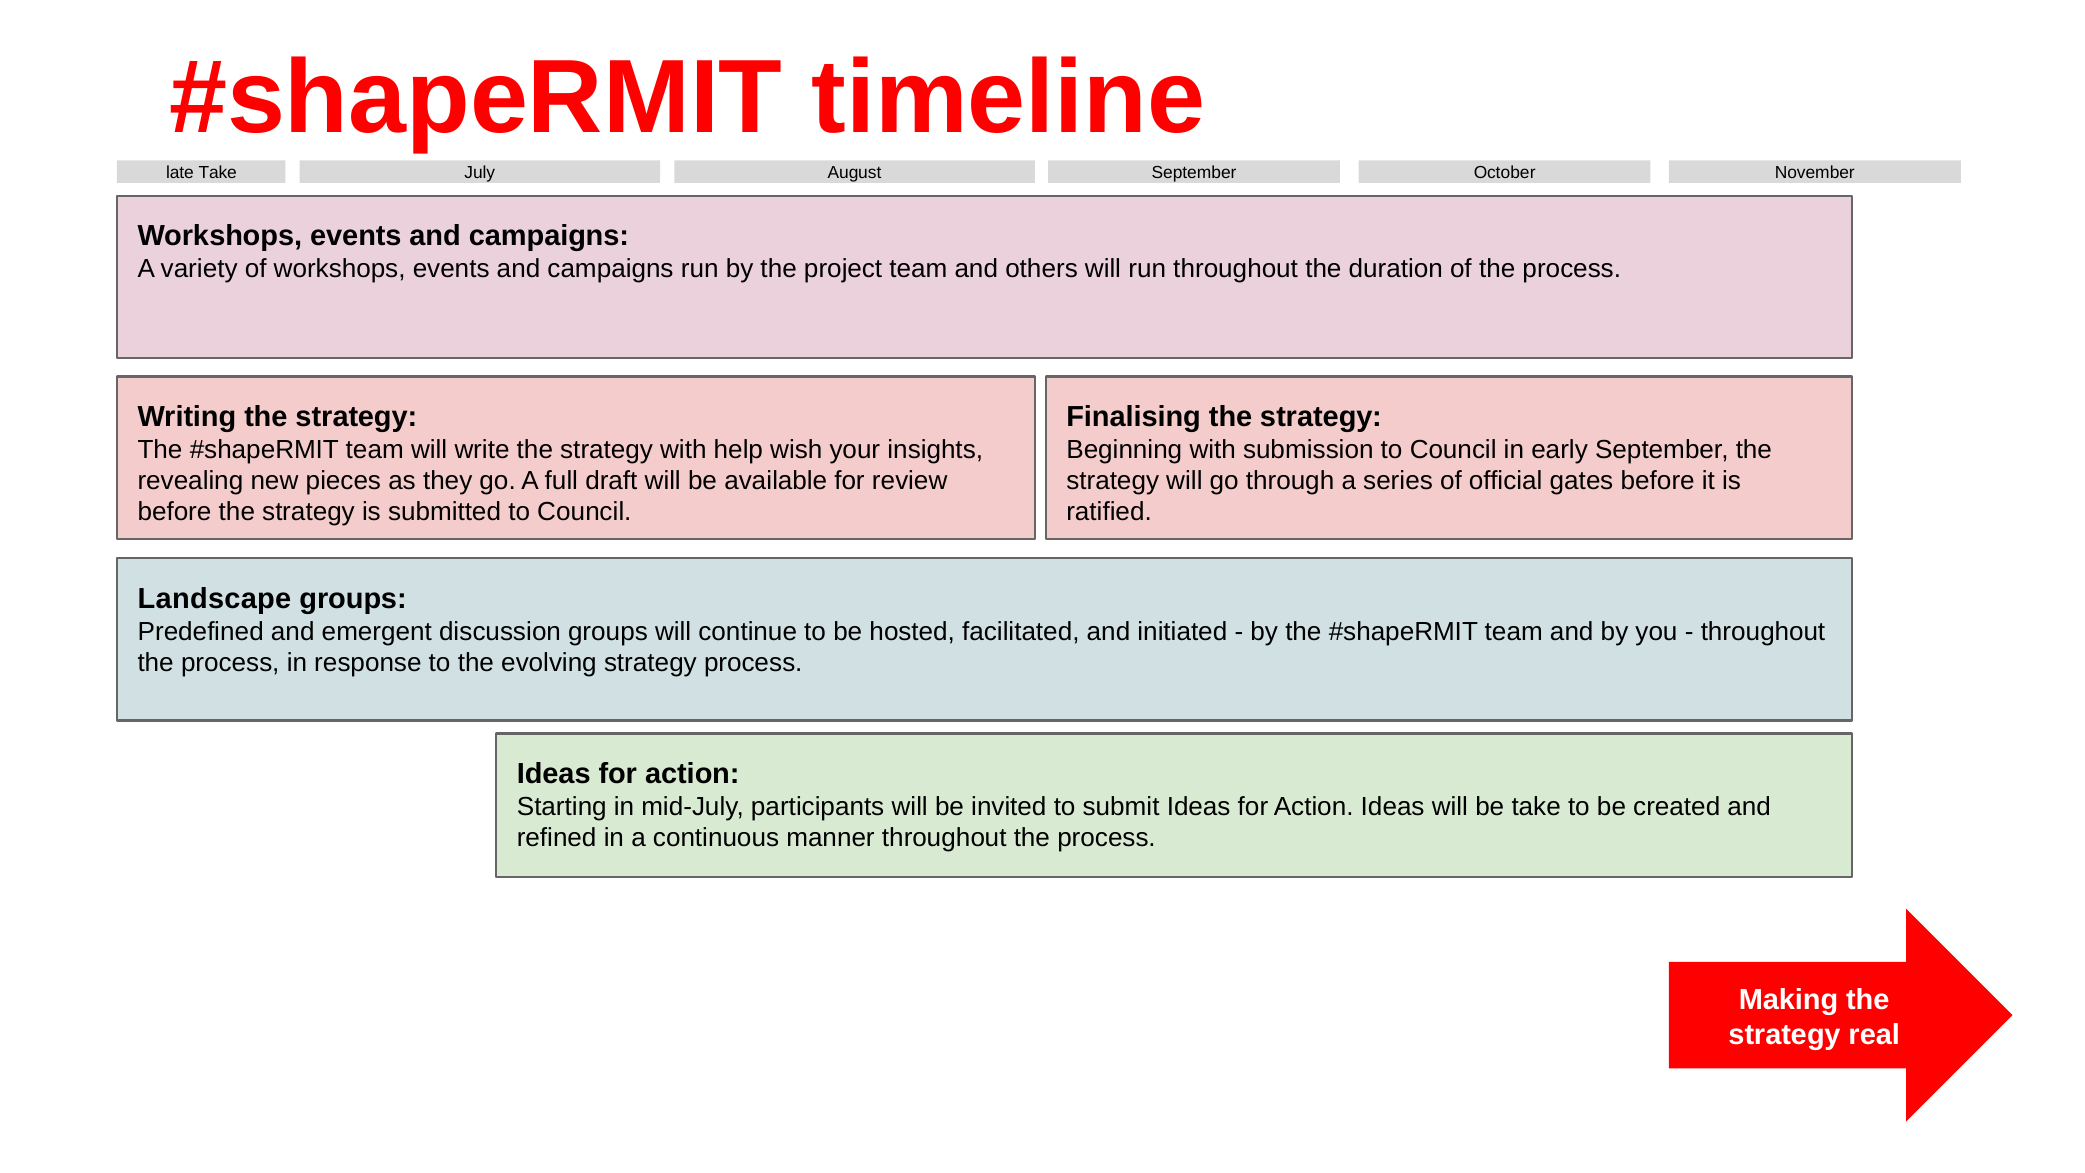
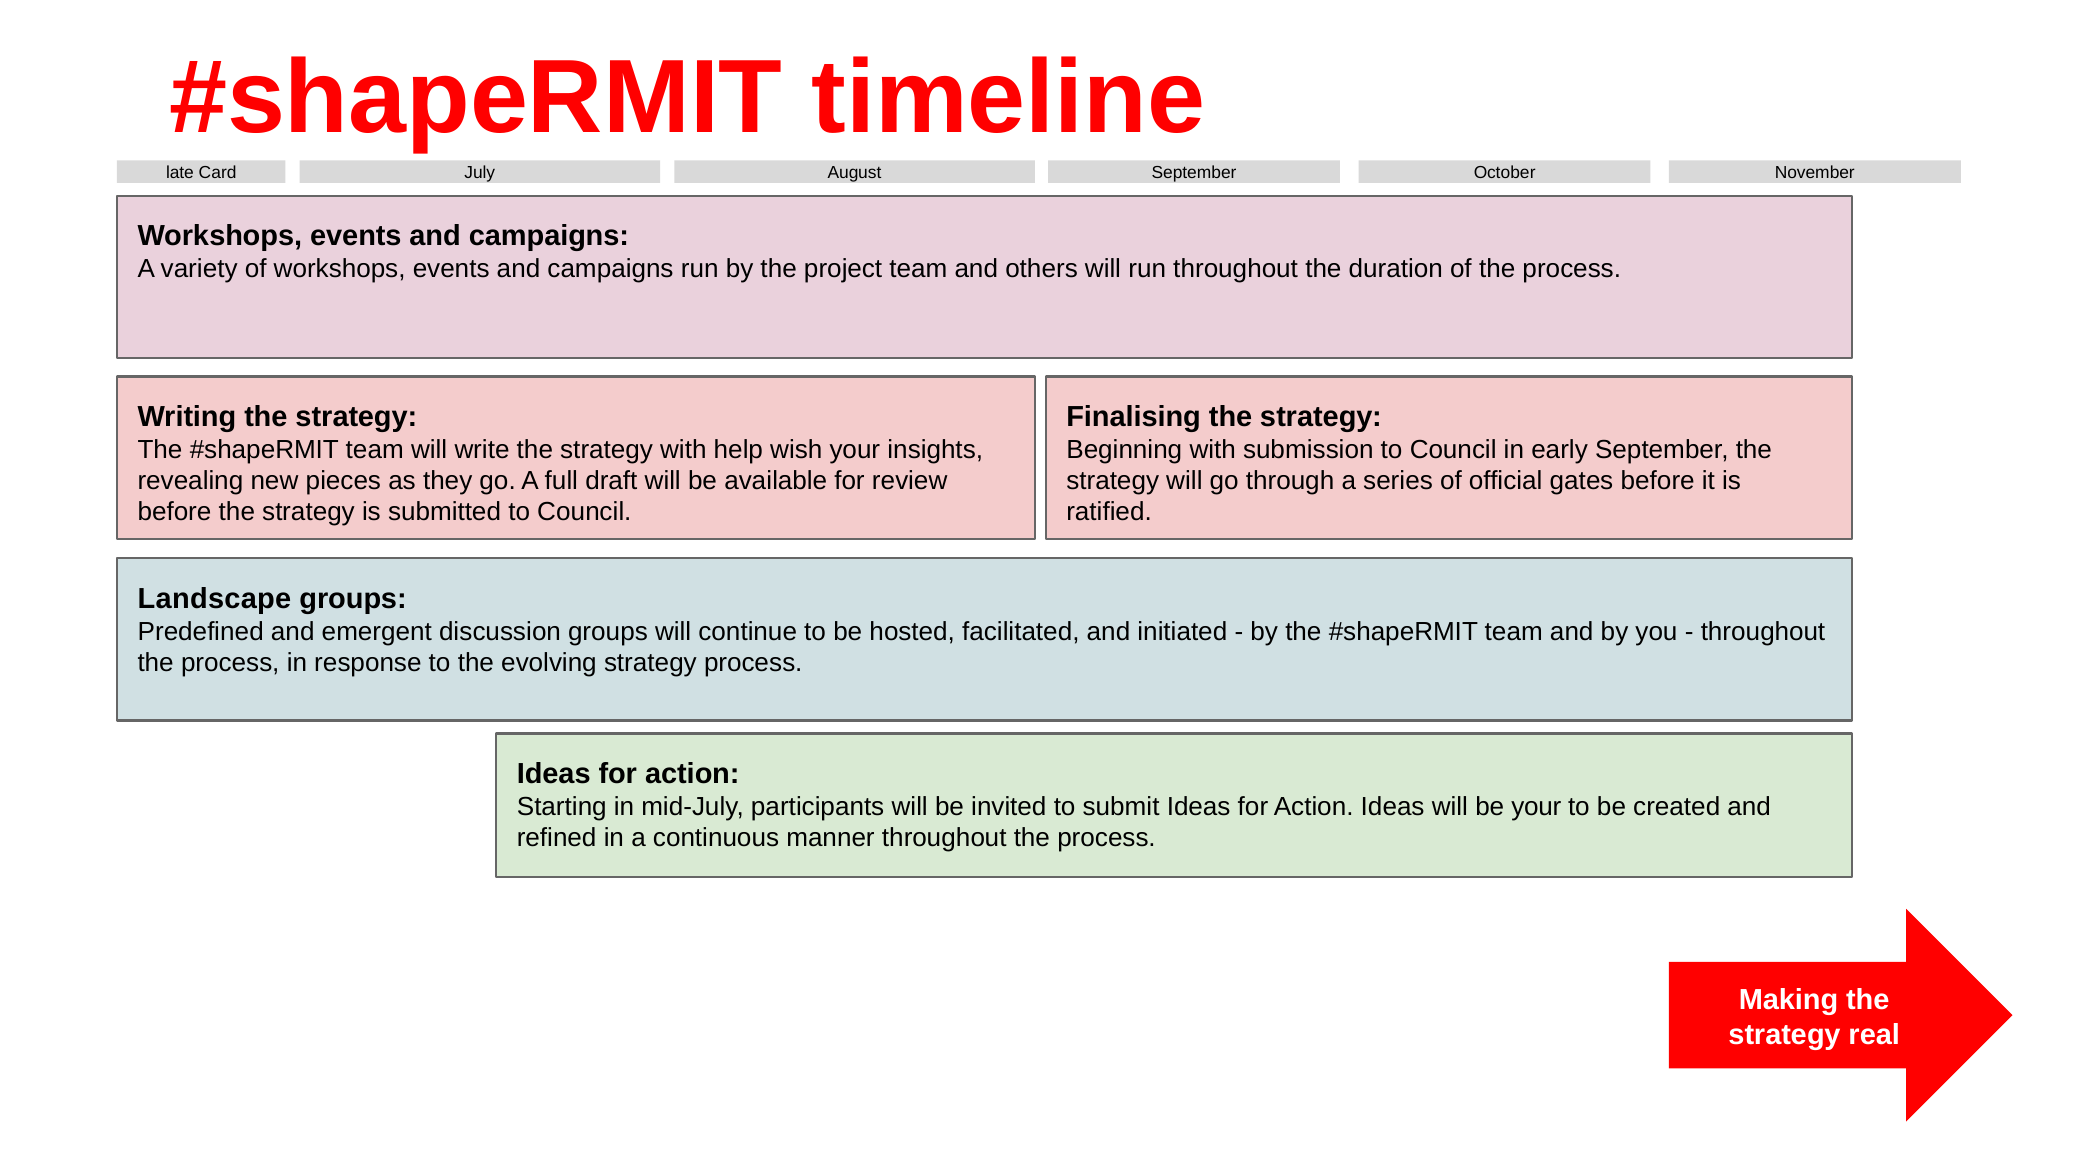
late Take: Take -> Card
be take: take -> your
